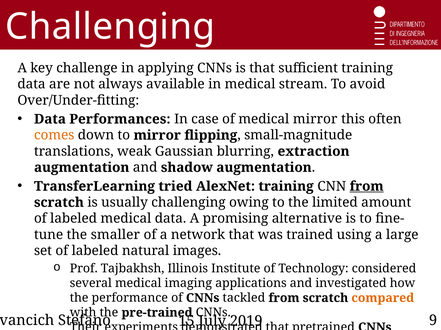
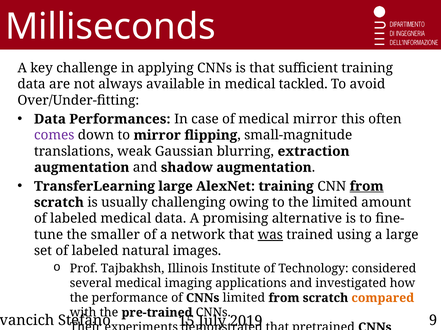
Challenging at (110, 27): Challenging -> Milliseconds
stream: stream -> tackled
comes colour: orange -> purple
TransferLearning tried: tried -> large
was underline: none -> present
CNNs tackled: tackled -> limited
